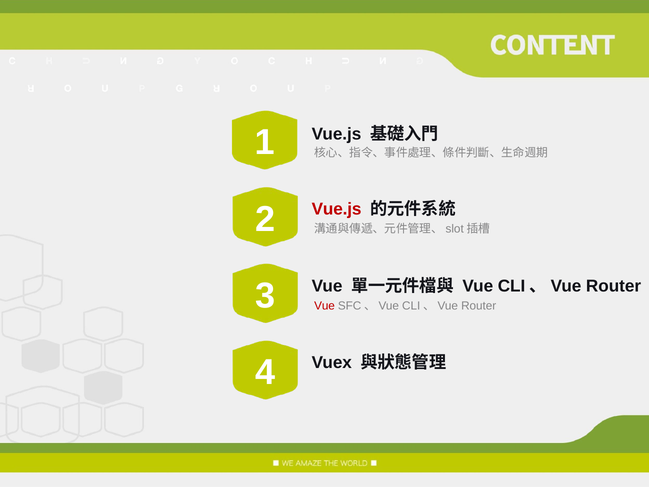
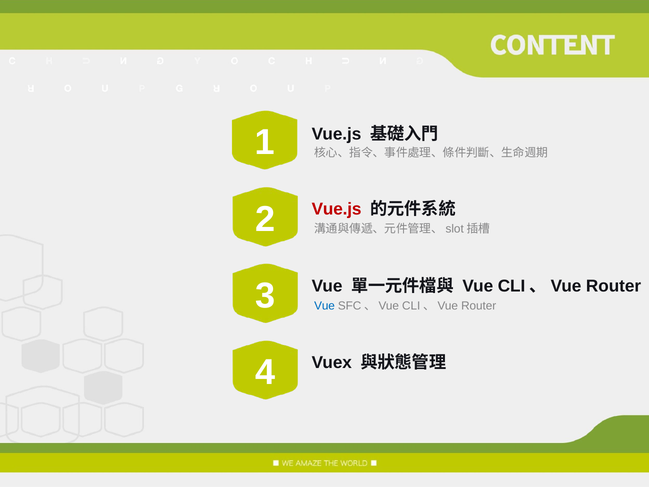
Vue at (325, 306) colour: red -> blue
